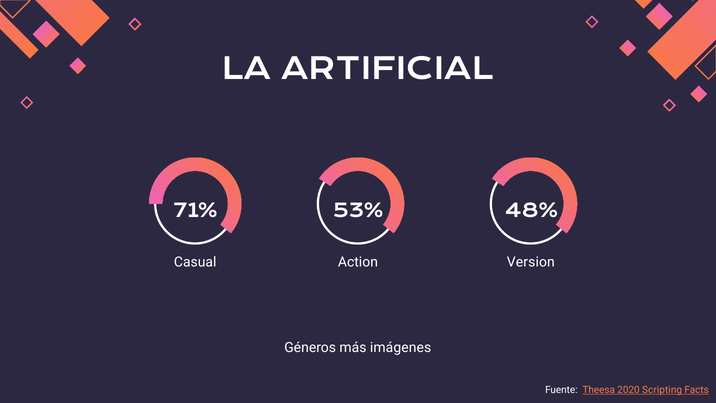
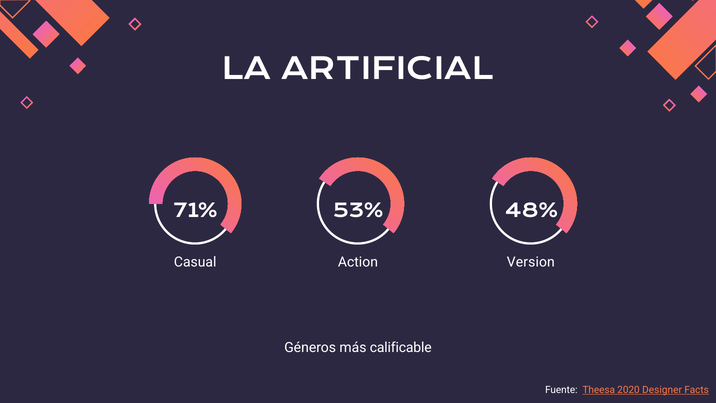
imágenes: imágenes -> calificable
Scripting: Scripting -> Designer
